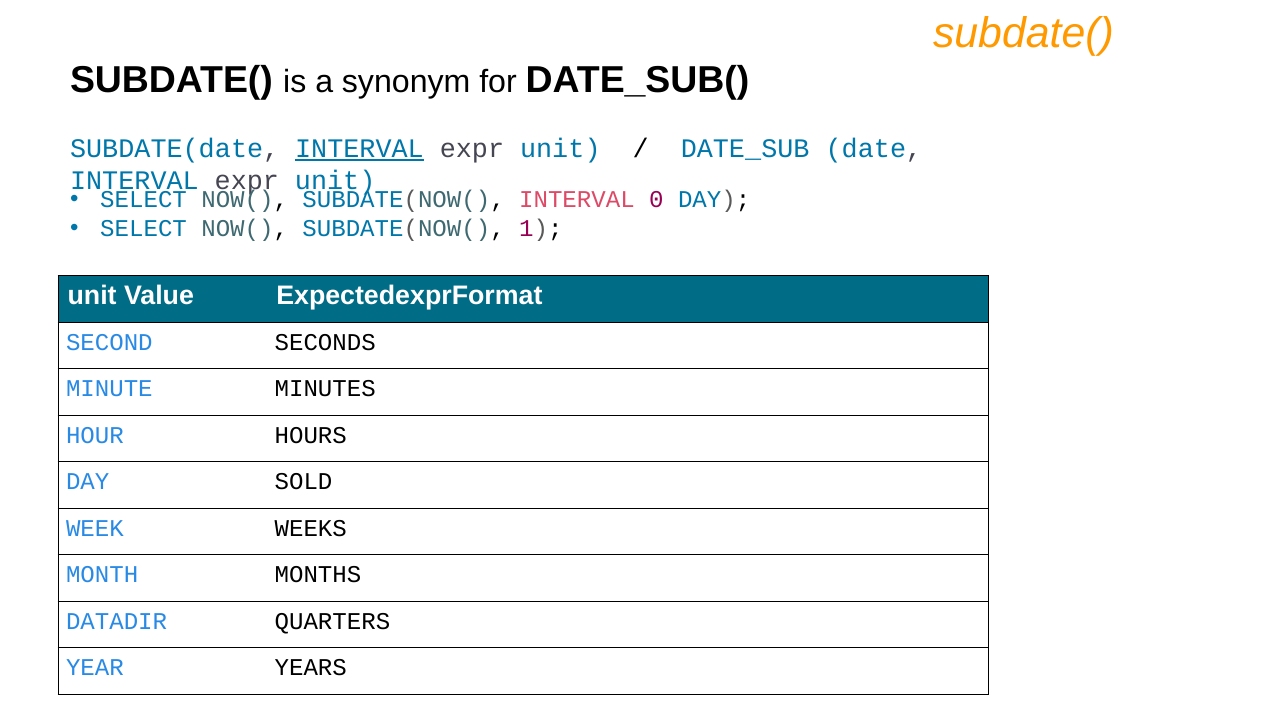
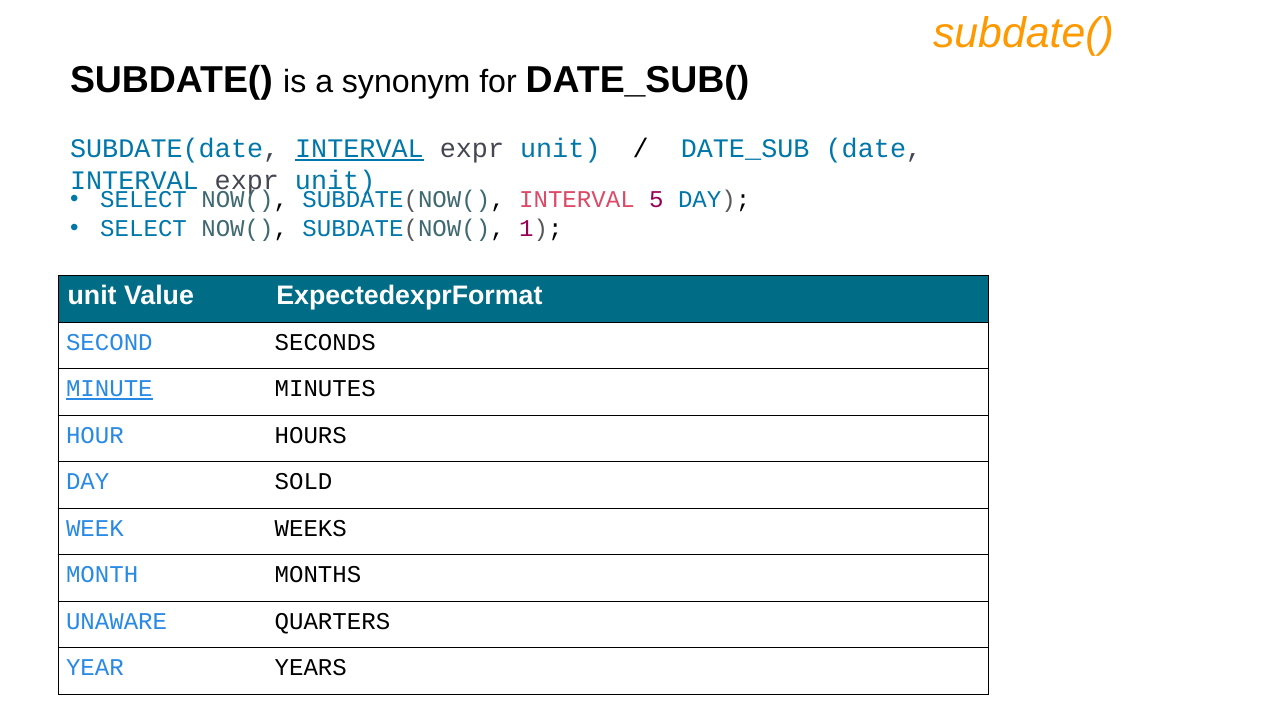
0: 0 -> 5
MINUTE underline: none -> present
DATADIR: DATADIR -> UNAWARE
